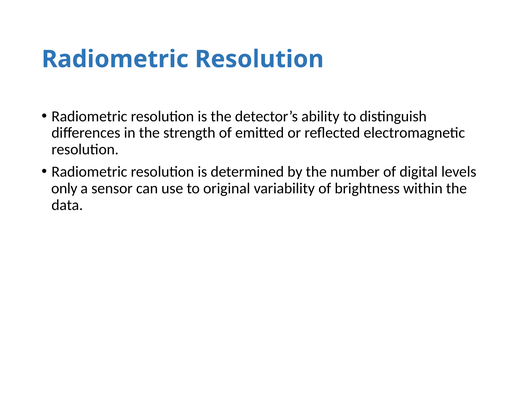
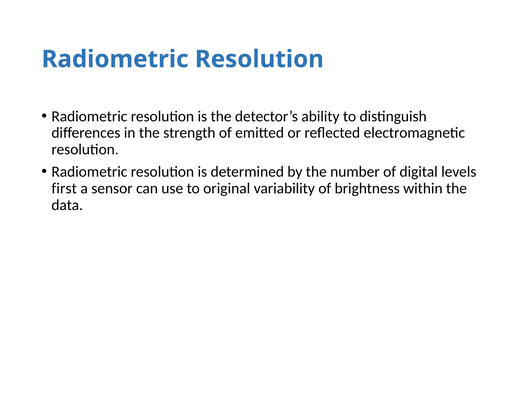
only: only -> first
